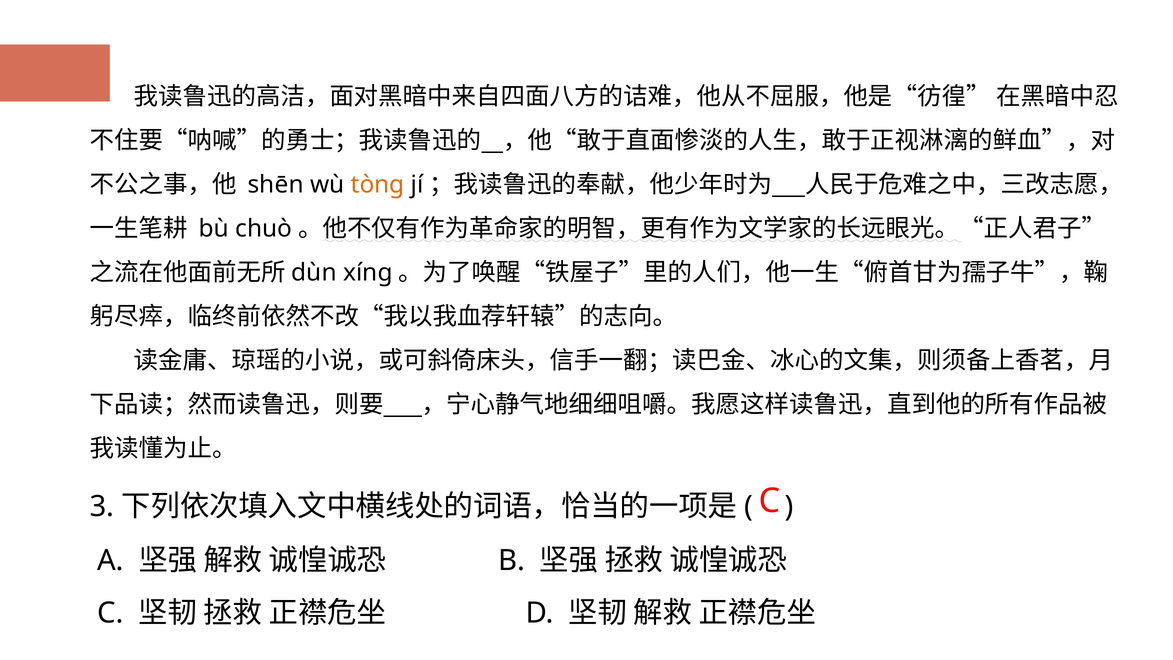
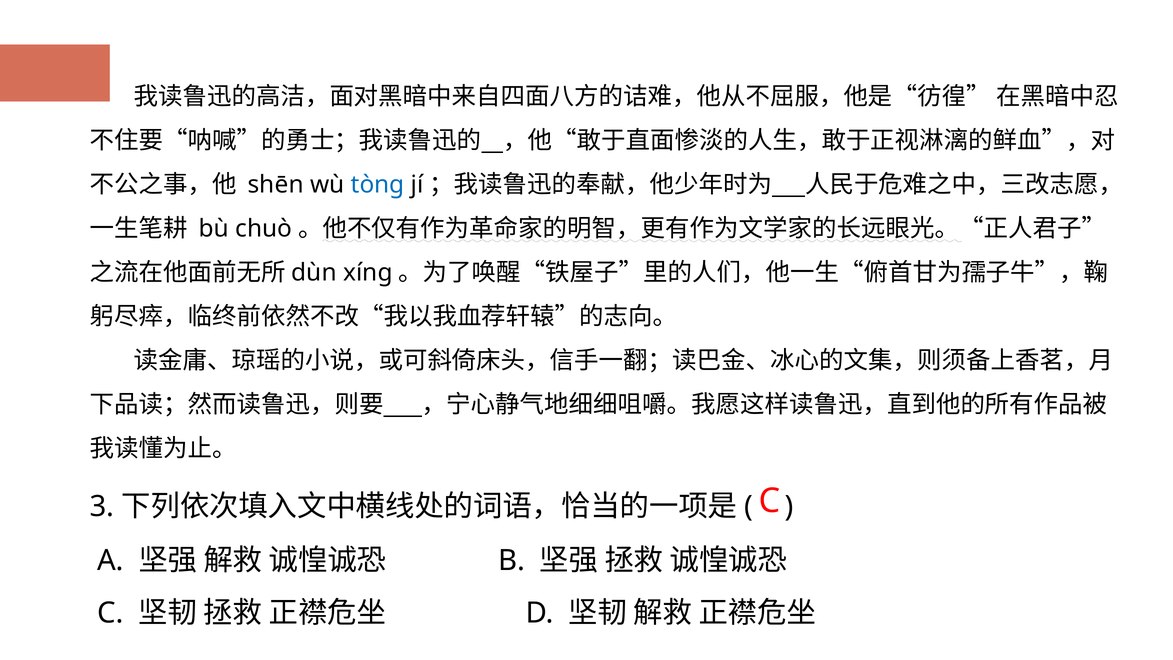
tòng colour: orange -> blue
